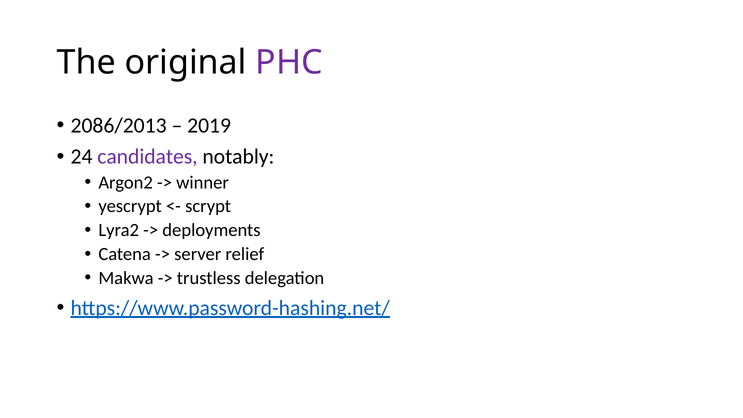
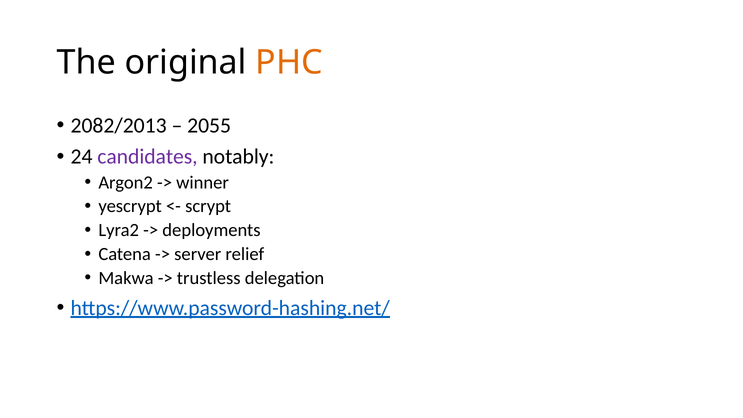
PHC colour: purple -> orange
2086/2013: 2086/2013 -> 2082/2013
2019: 2019 -> 2055
